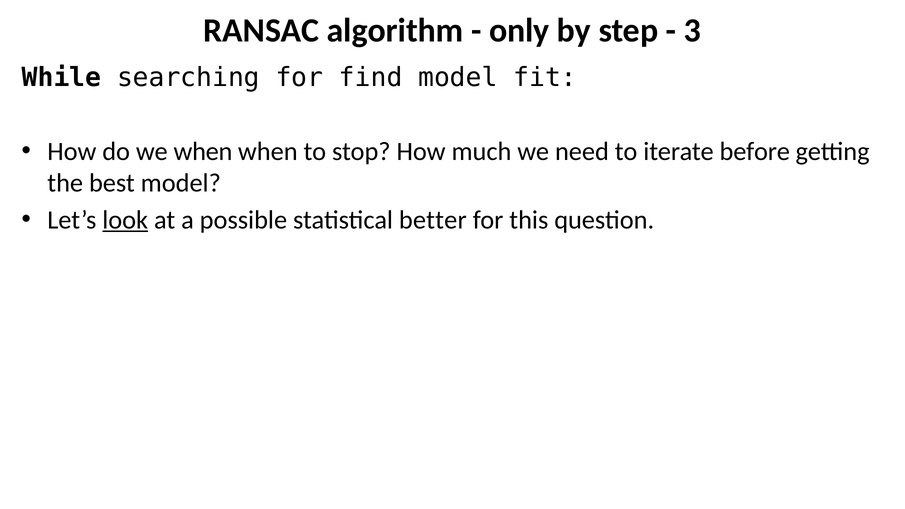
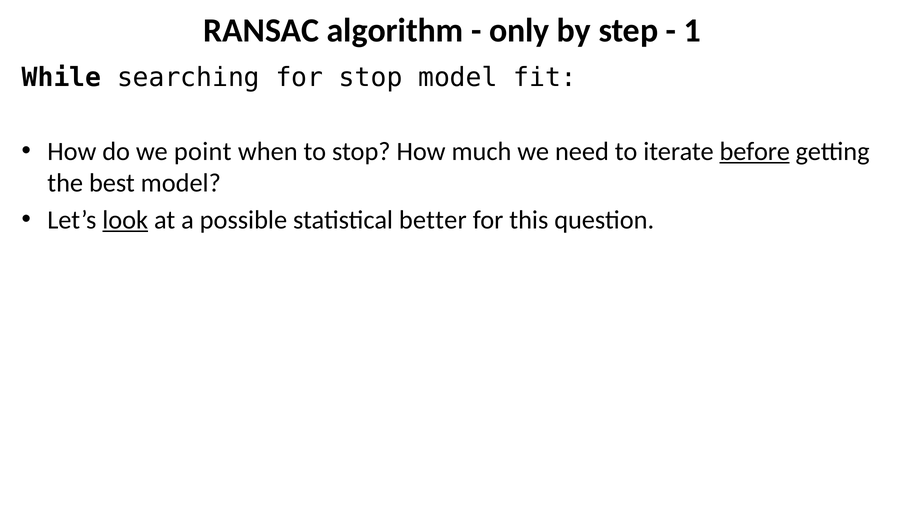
3: 3 -> 1
for find: find -> stop
we when: when -> point
before underline: none -> present
